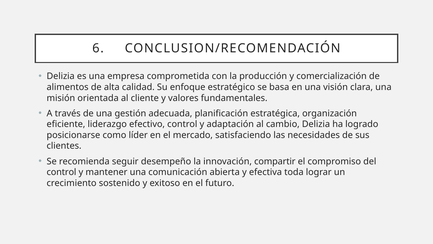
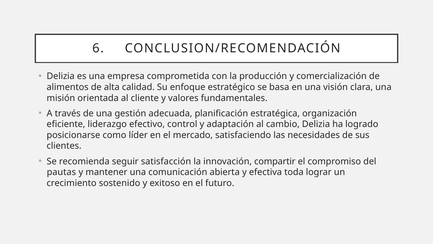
desempeño: desempeño -> satisfacción
control at (61, 172): control -> pautas
